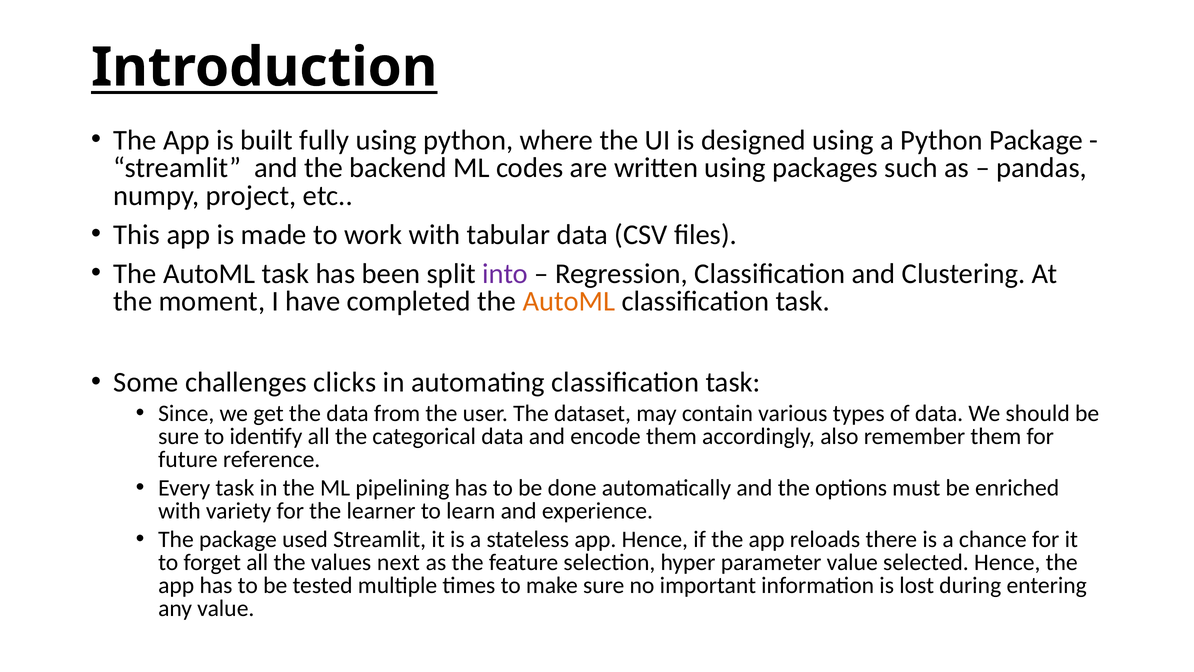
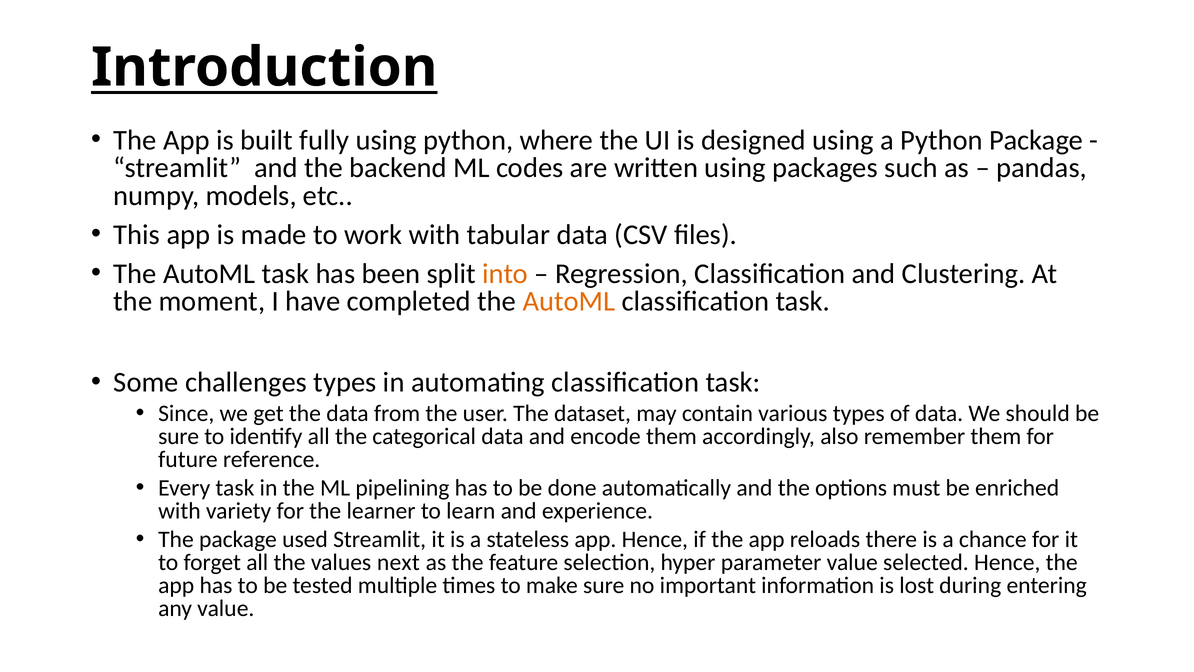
project: project -> models
into colour: purple -> orange
challenges clicks: clicks -> types
